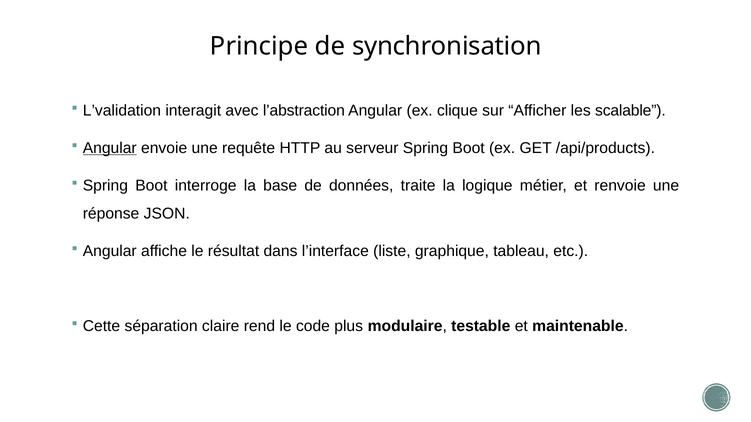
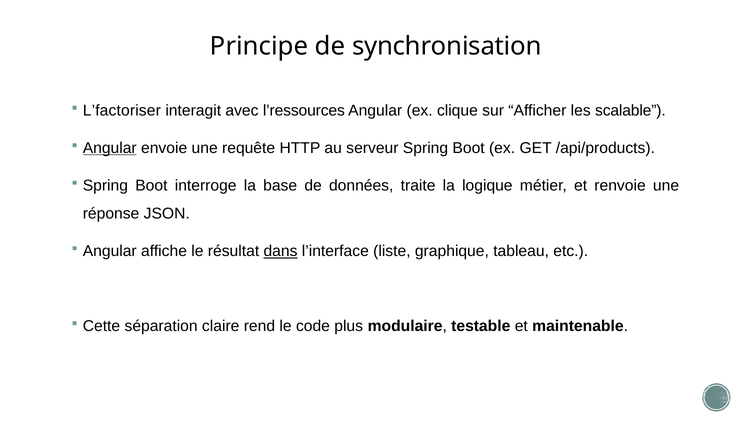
L’validation: L’validation -> L’factoriser
l’abstraction: l’abstraction -> l’ressources
dans underline: none -> present
